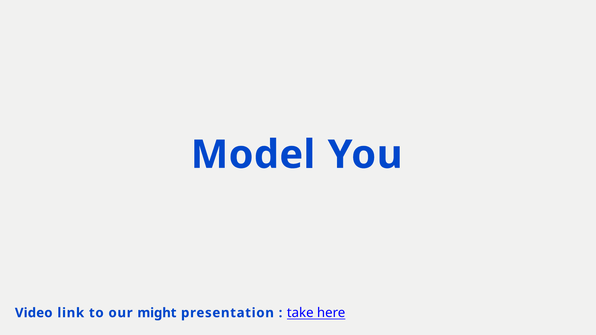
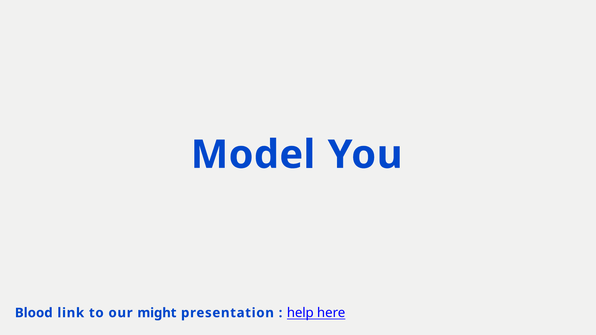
Video: Video -> Blood
take: take -> help
